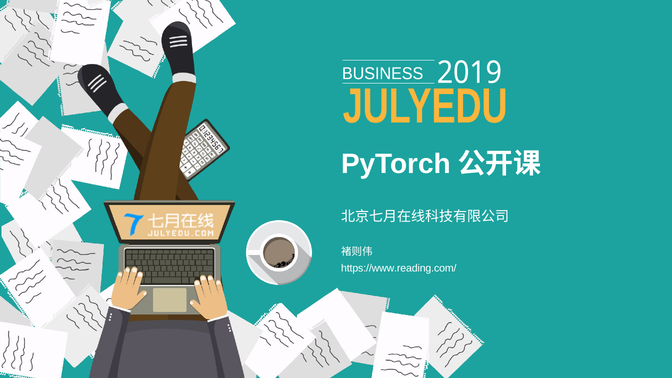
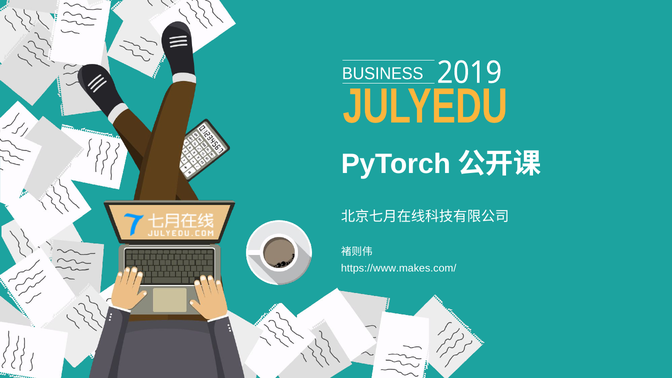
https://www.reading.com/: https://www.reading.com/ -> https://www.makes.com/
